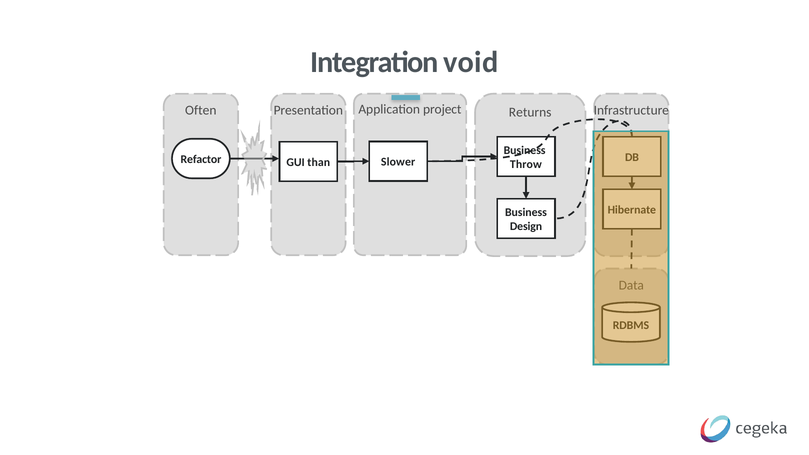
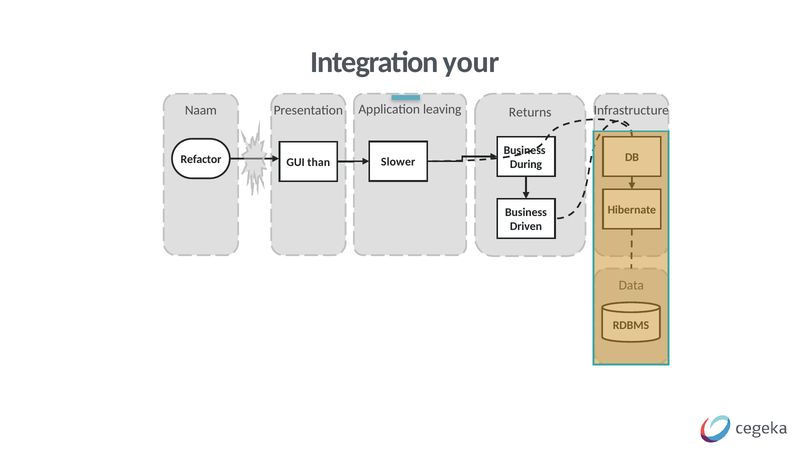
void: void -> your
project: project -> leaving
Often: Often -> Naam
Throw: Throw -> During
Design: Design -> Driven
